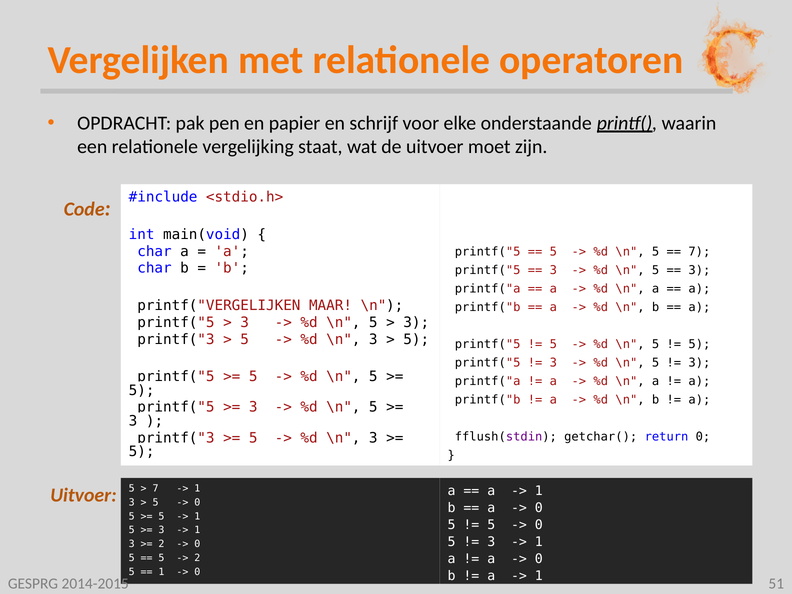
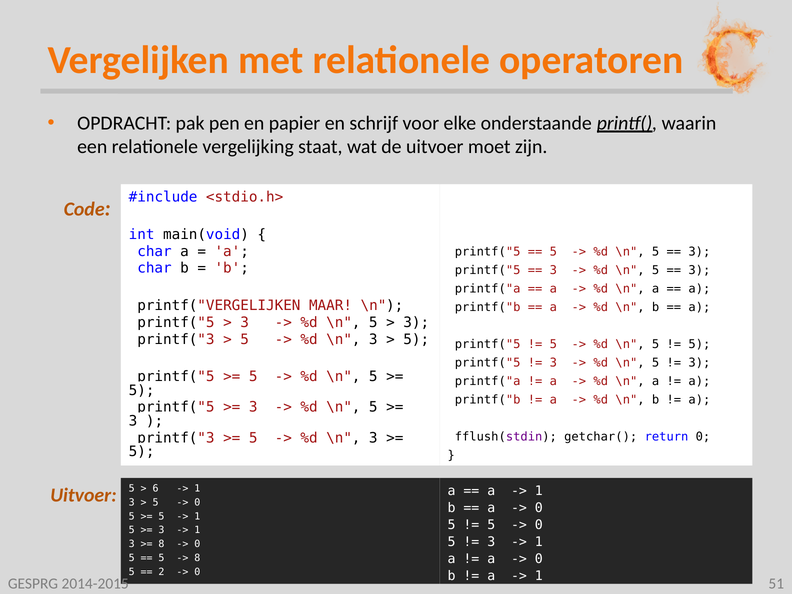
7 at (699, 252): 7 -> 3
7 at (155, 488): 7 -> 6
2 at (161, 544): 2 -> 8
2 at (197, 558): 2 -> 8
1 at (161, 572): 1 -> 2
